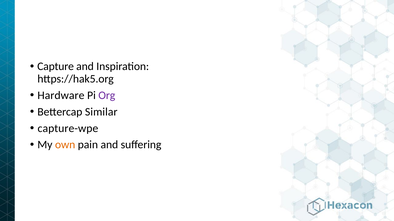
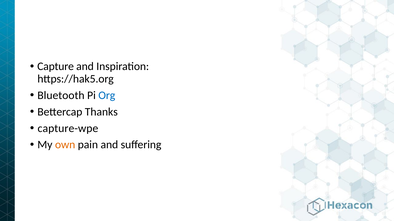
Hardware: Hardware -> Bluetooth
Org colour: purple -> blue
Similar: Similar -> Thanks
